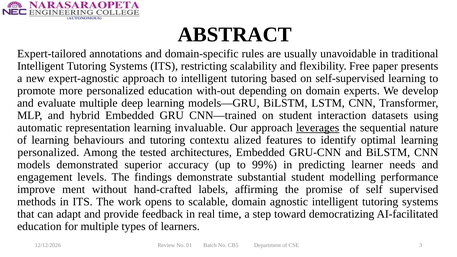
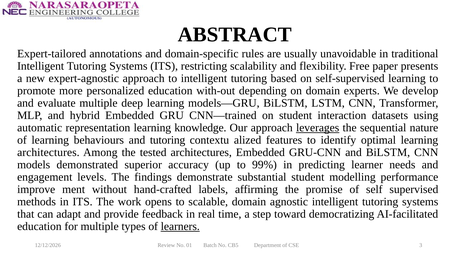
invaluable: invaluable -> knowledge
personalized at (48, 152): personalized -> architectures
learners underline: none -> present
